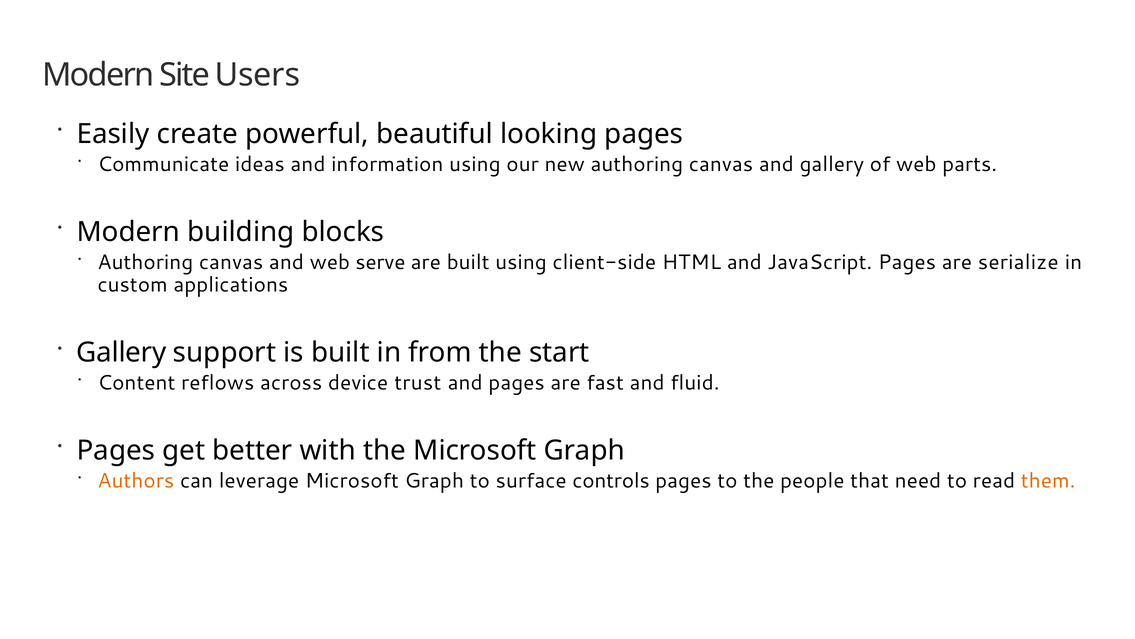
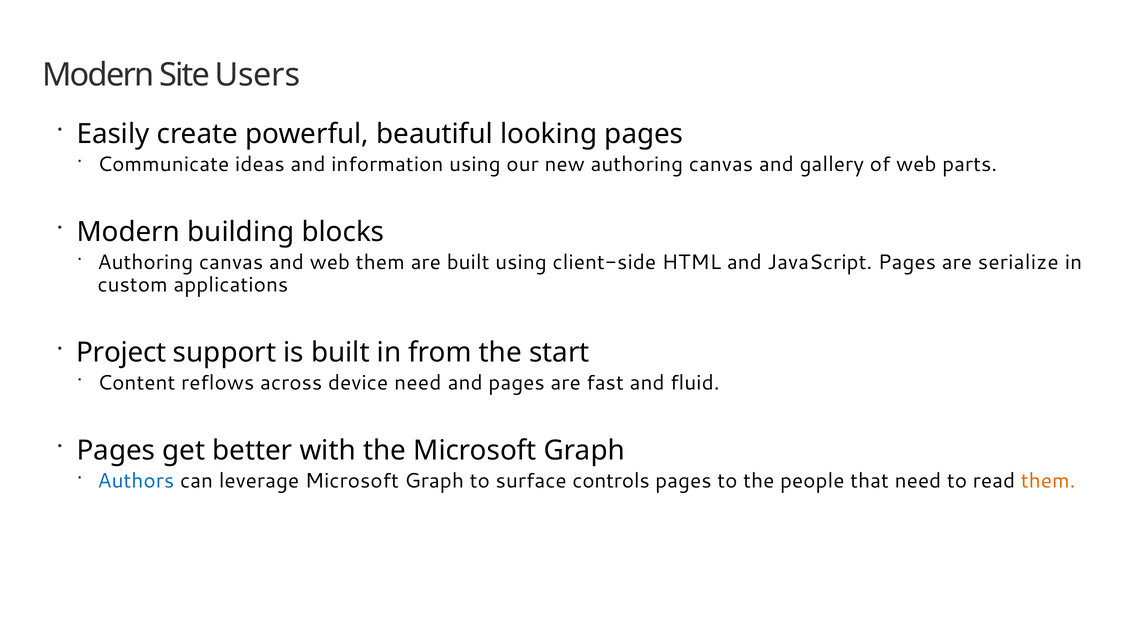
web serve: serve -> them
Gallery at (121, 352): Gallery -> Project
device trust: trust -> need
Authors colour: orange -> blue
